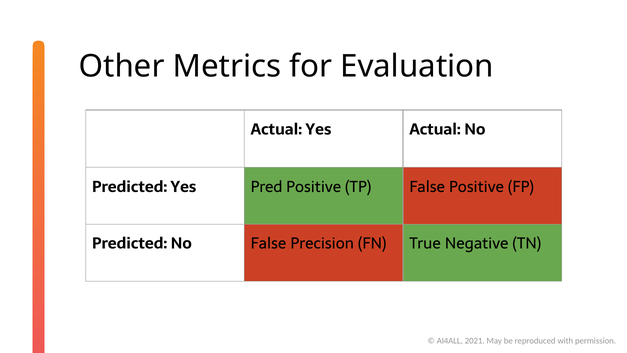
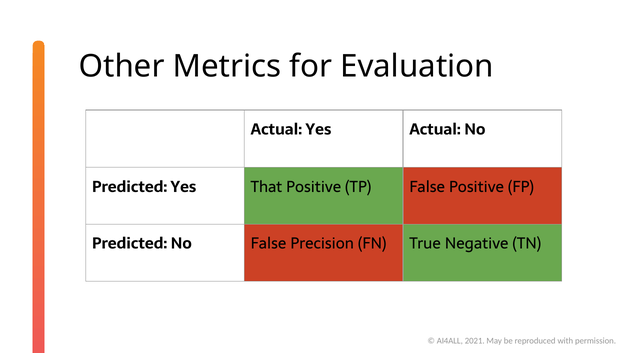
Pred: Pred -> That
